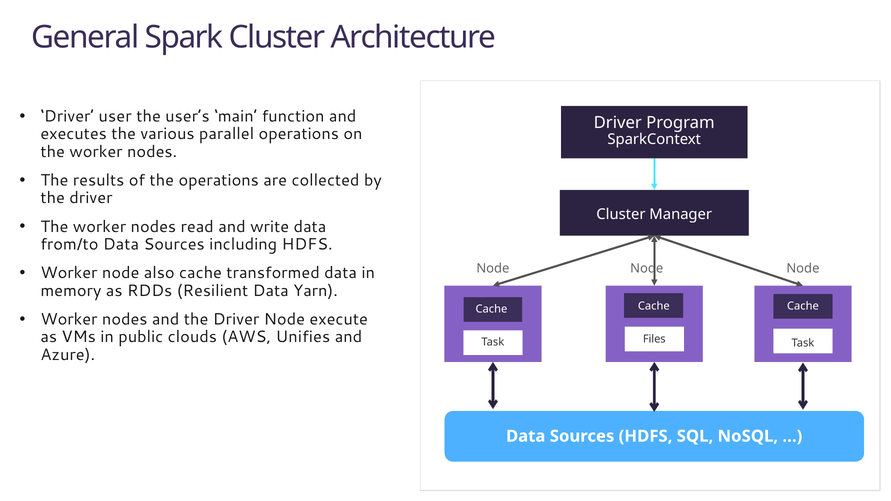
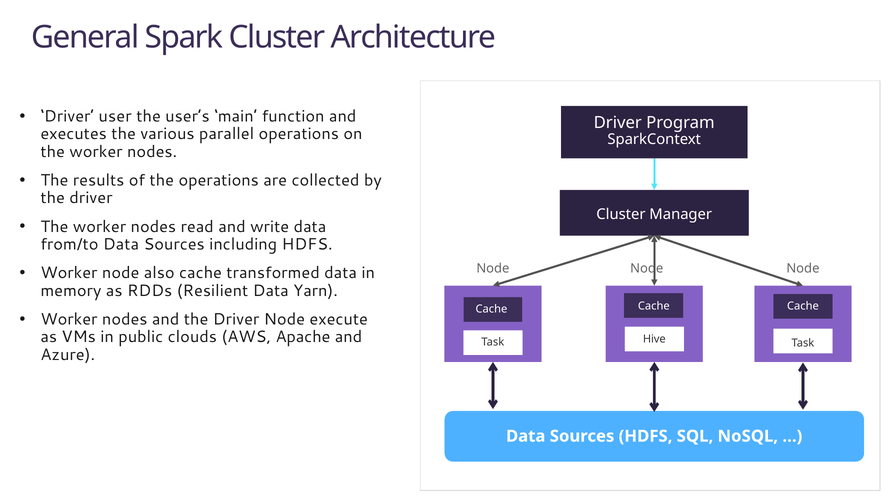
Unifies: Unifies -> Apache
Files: Files -> Hive
